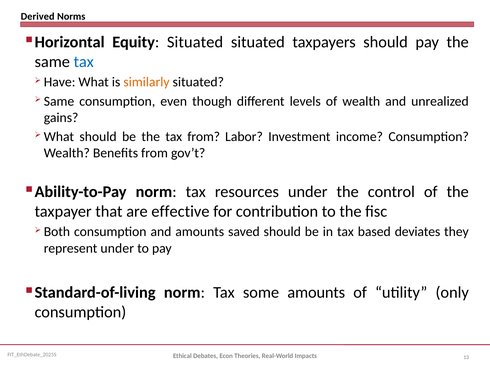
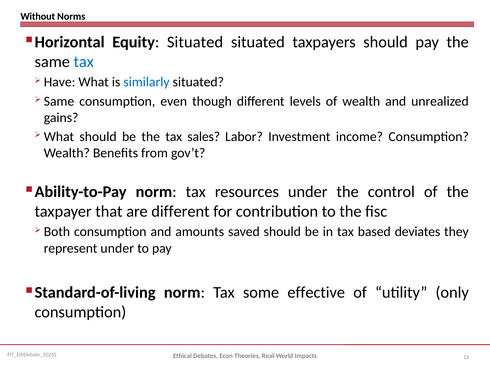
Derived: Derived -> Without
similarly colour: orange -> blue
tax from: from -> sales
are effective: effective -> different
some amounts: amounts -> effective
